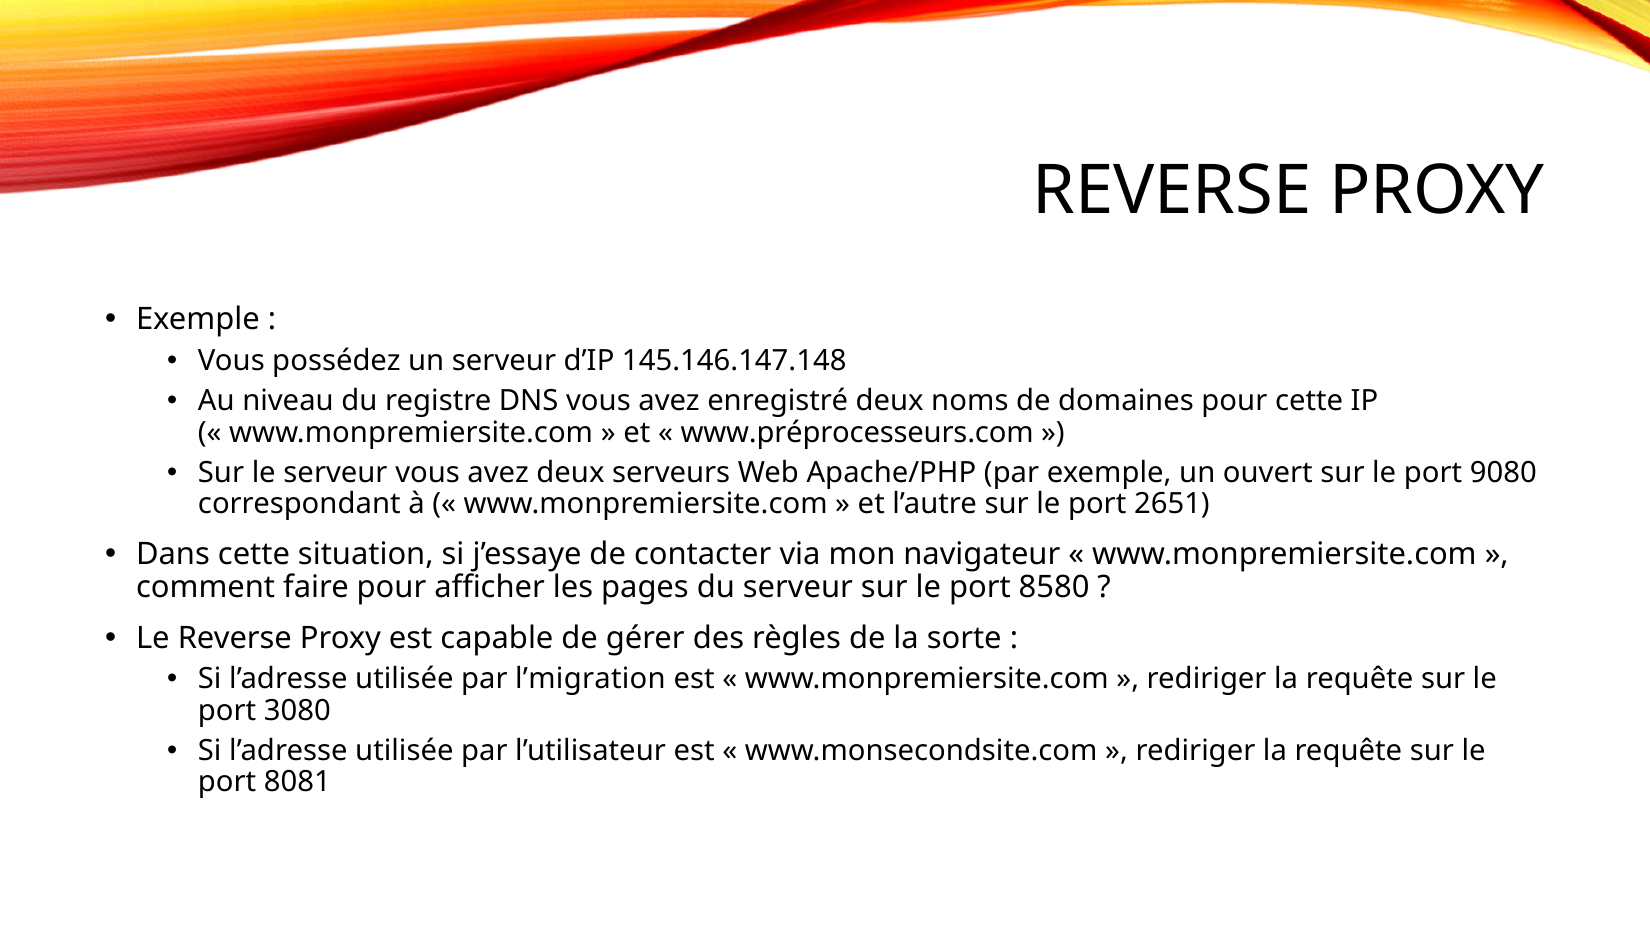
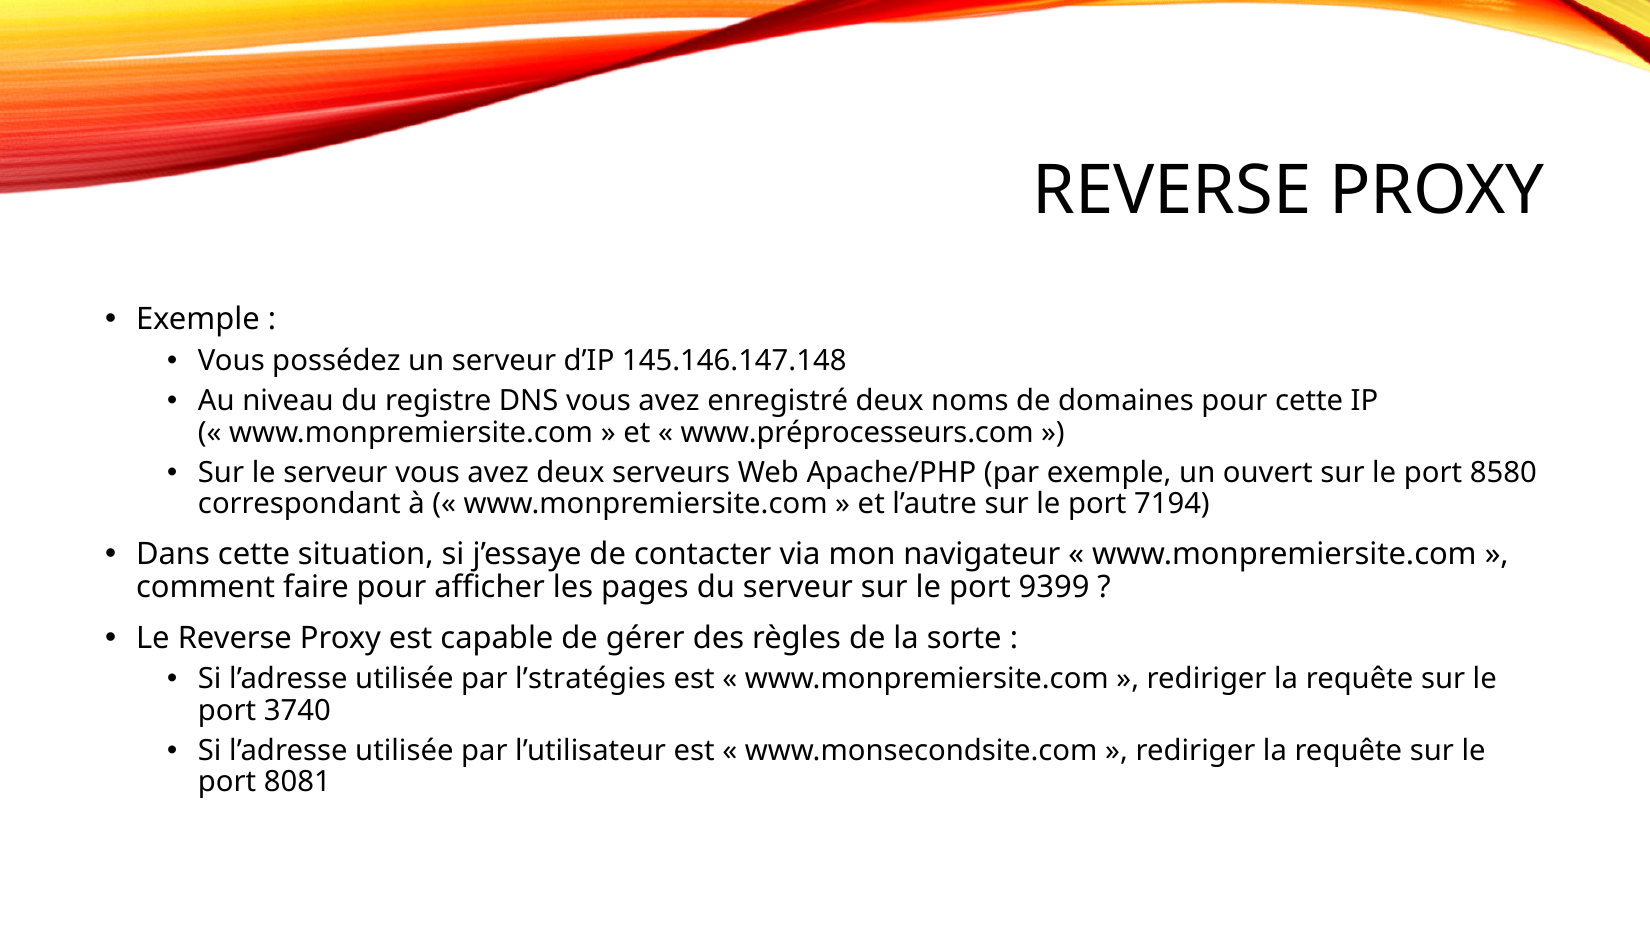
9080: 9080 -> 8580
2651: 2651 -> 7194
8580: 8580 -> 9399
l’migration: l’migration -> l’stratégies
3080: 3080 -> 3740
